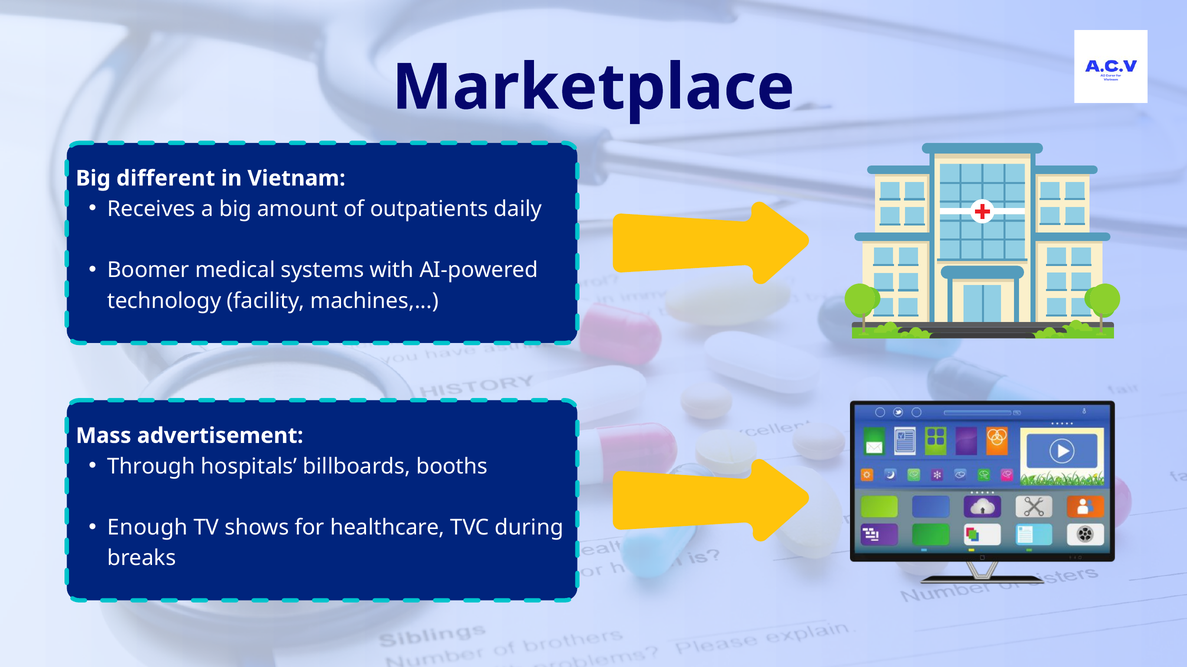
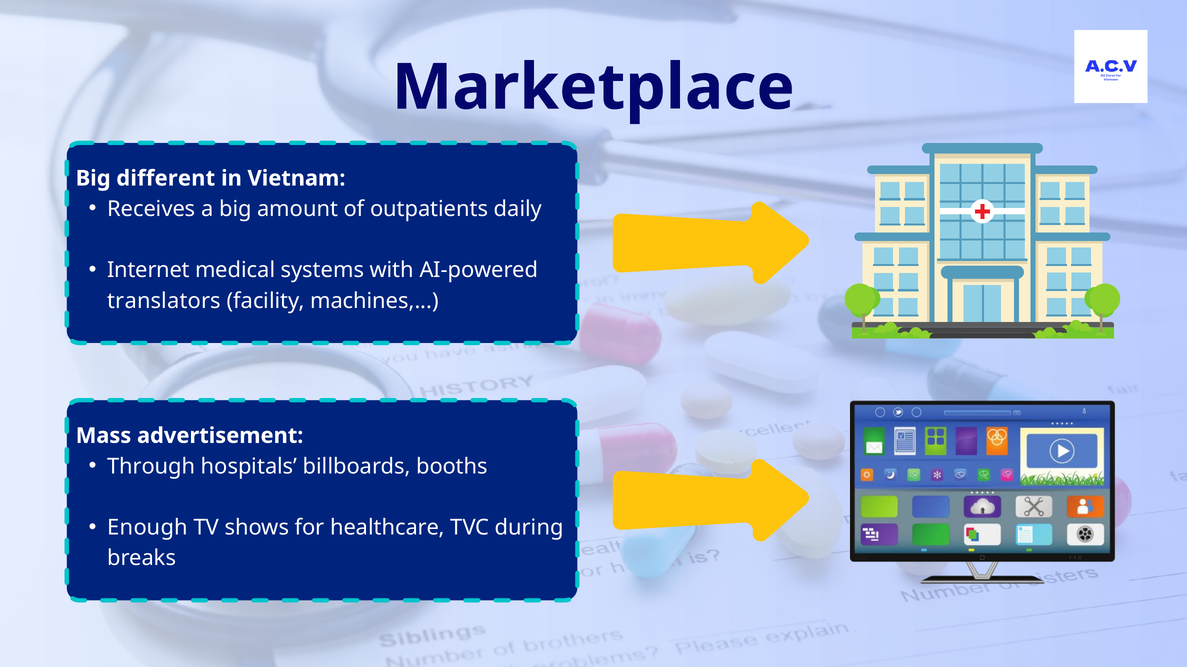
Boomer: Boomer -> Internet
technology: technology -> translators
